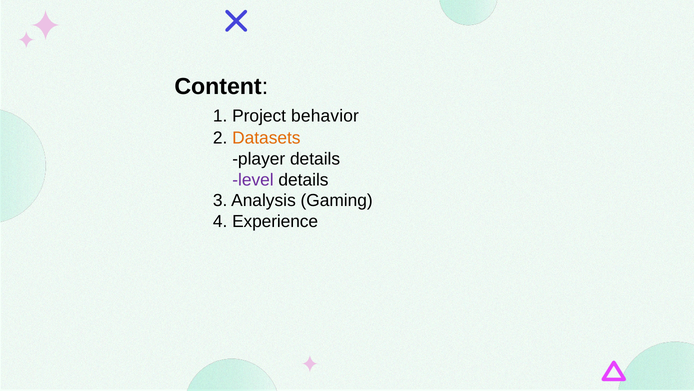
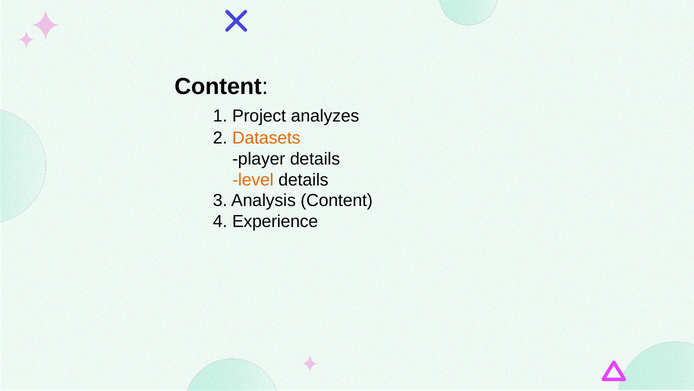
behavior: behavior -> analyzes
level colour: purple -> orange
Analysis Gaming: Gaming -> Content
